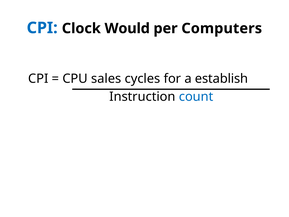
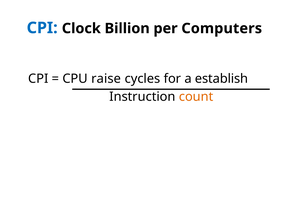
Would: Would -> Billion
sales: sales -> raise
count colour: blue -> orange
